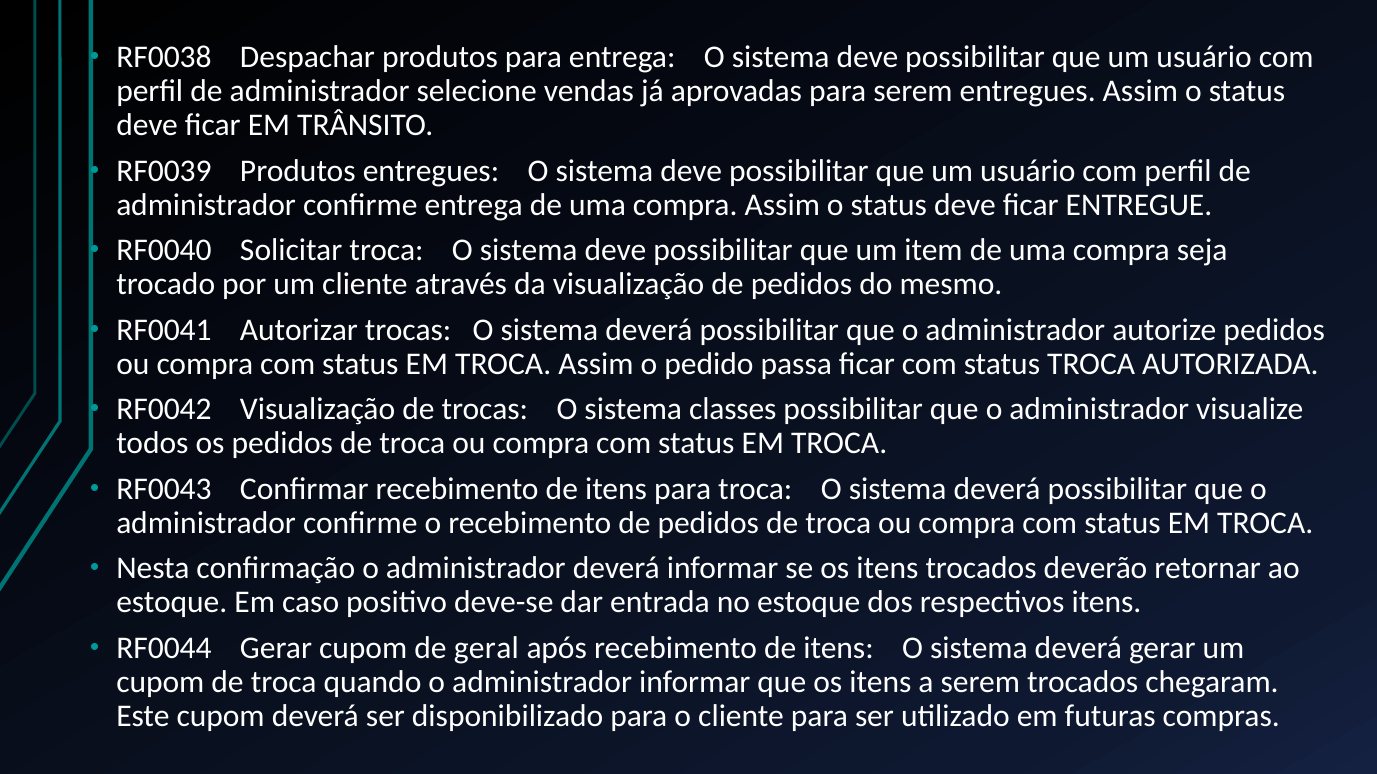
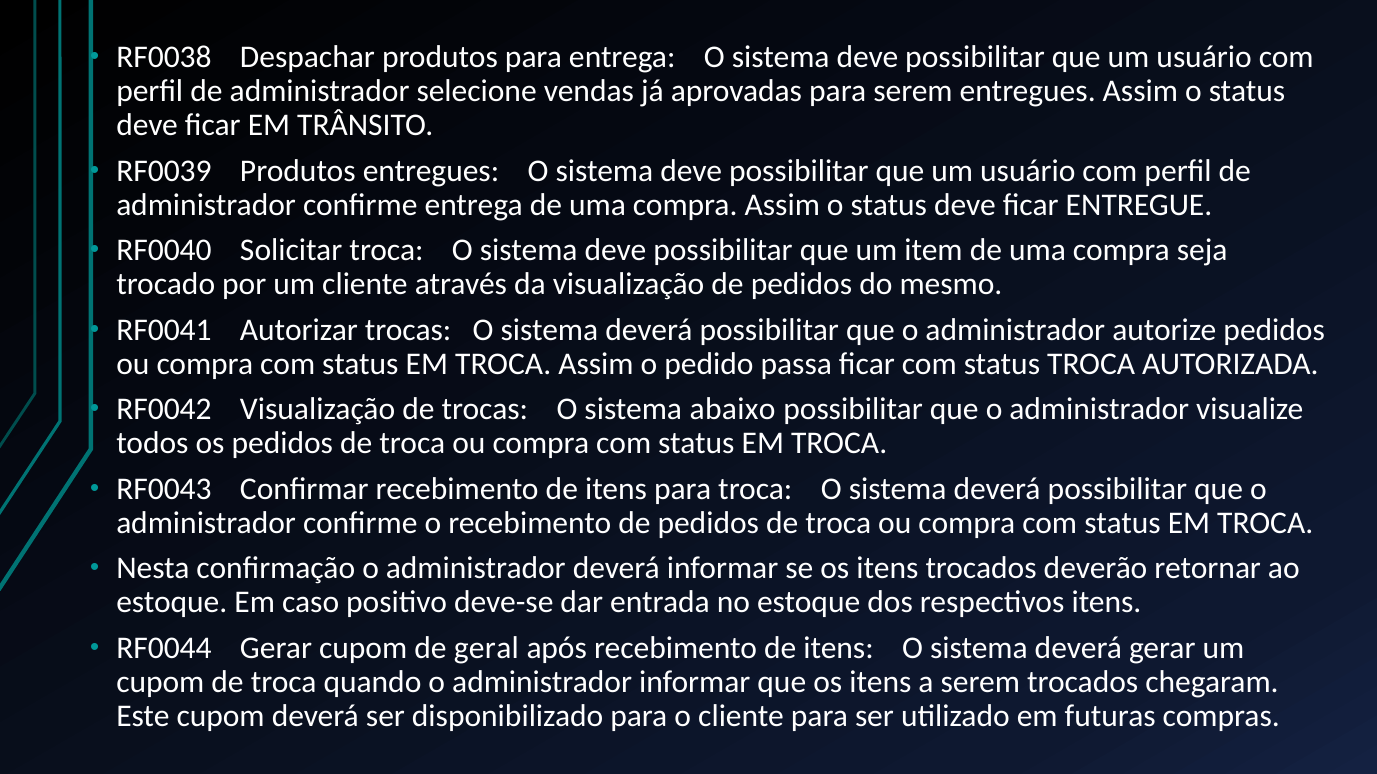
classes: classes -> abaixo
